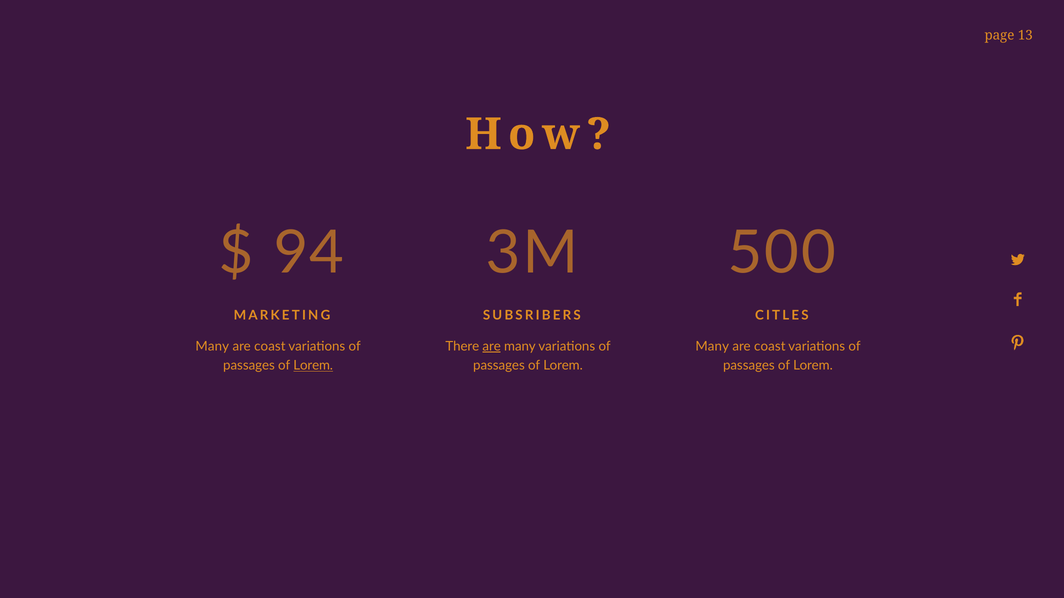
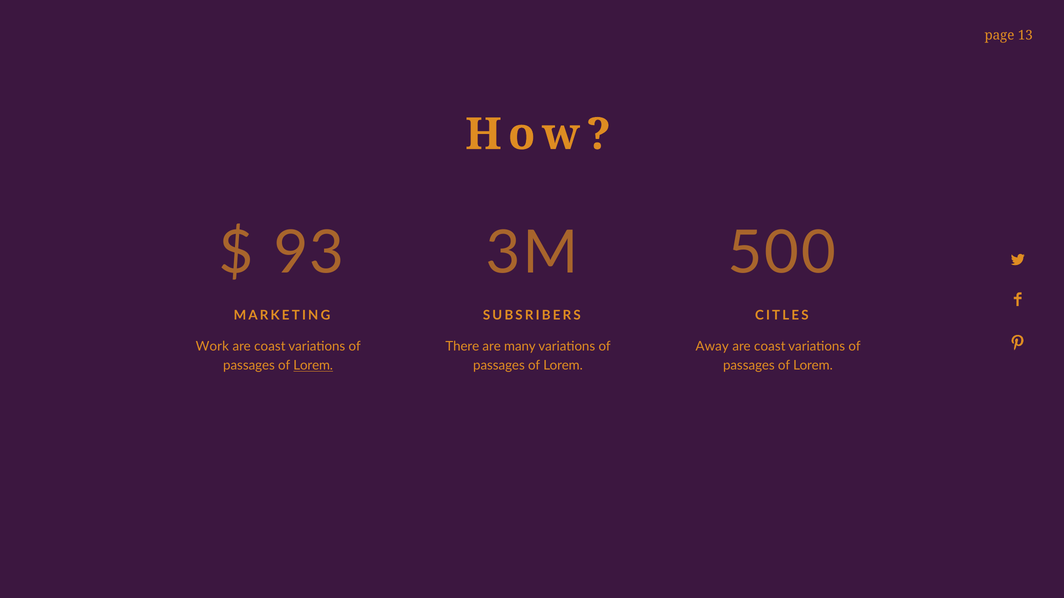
94: 94 -> 93
Many at (212, 347): Many -> Work
are at (492, 347) underline: present -> none
Many at (712, 347): Many -> Away
